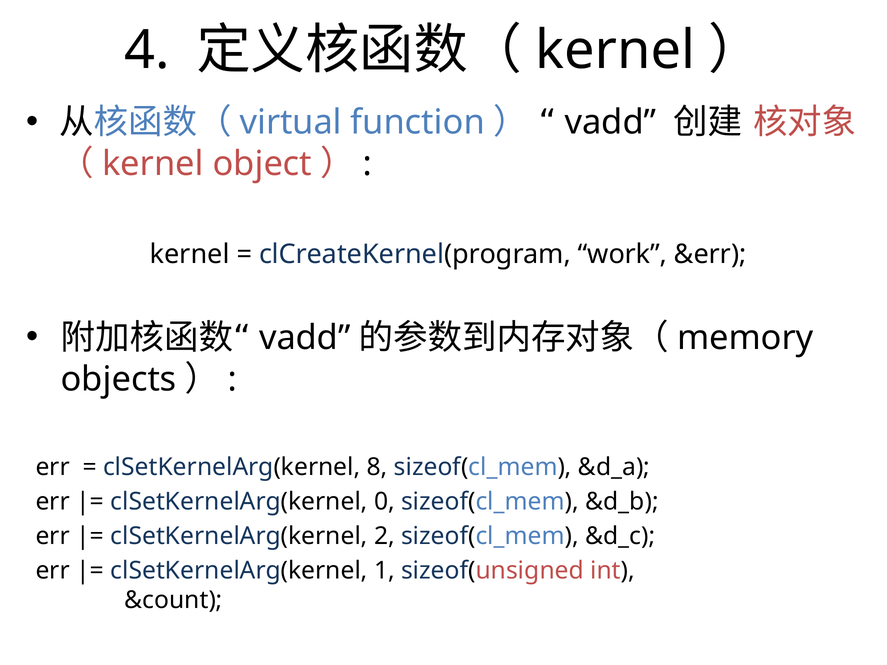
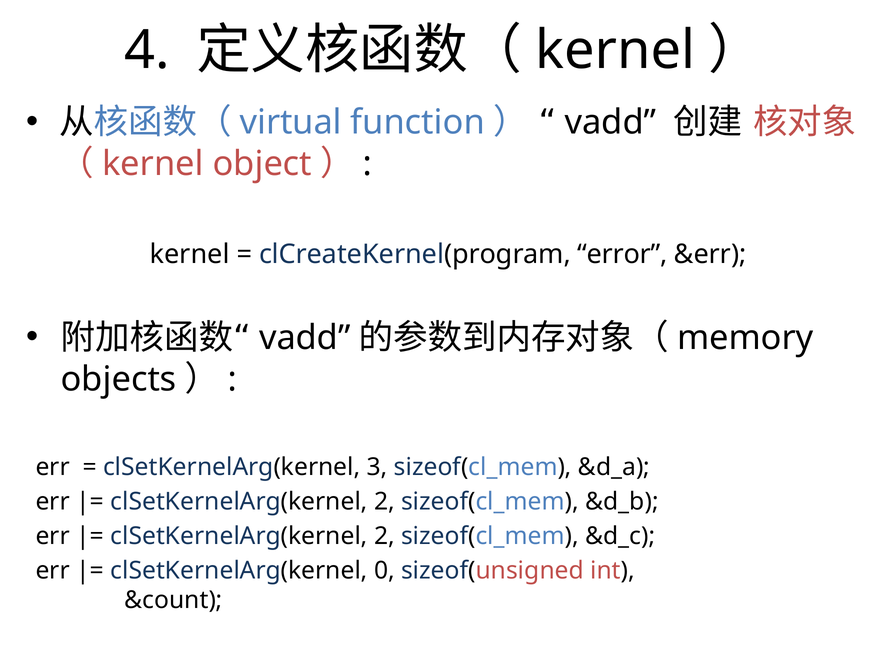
work: work -> error
8: 8 -> 3
0 at (384, 502): 0 -> 2
1: 1 -> 0
